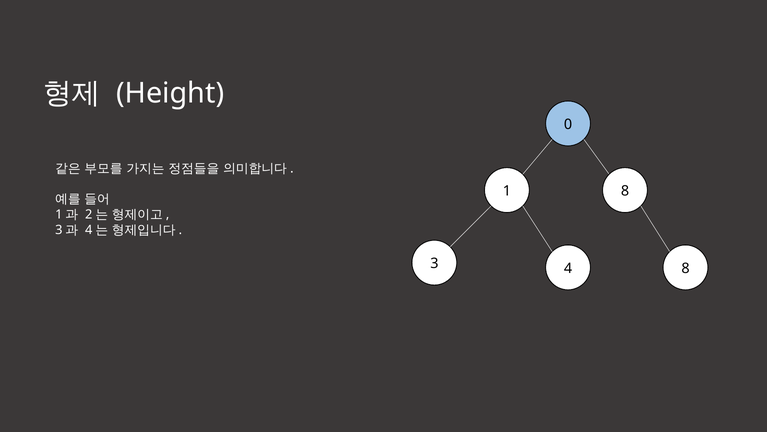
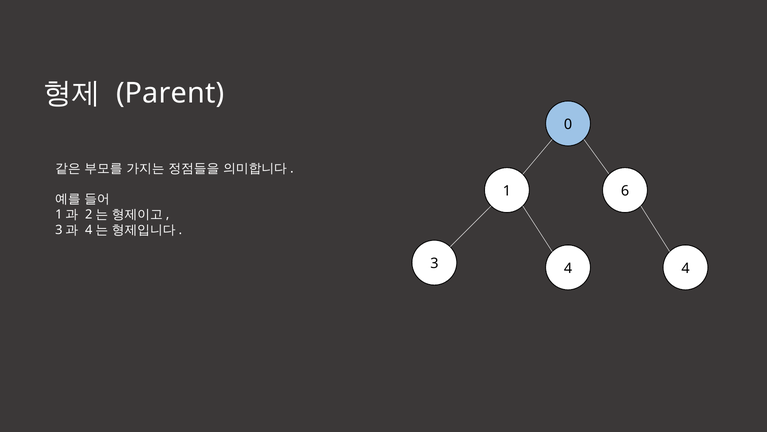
Height: Height -> Parent
1 8: 8 -> 6
4 8: 8 -> 4
